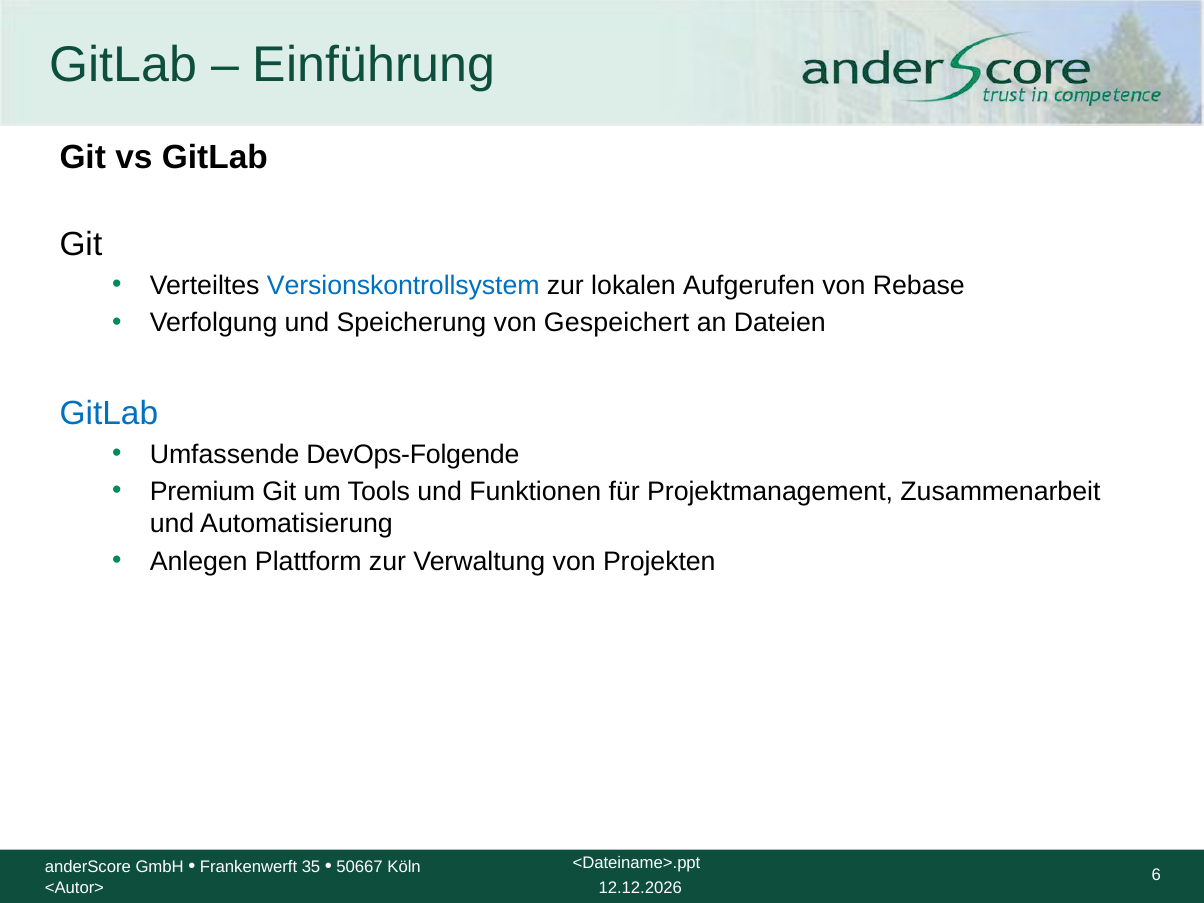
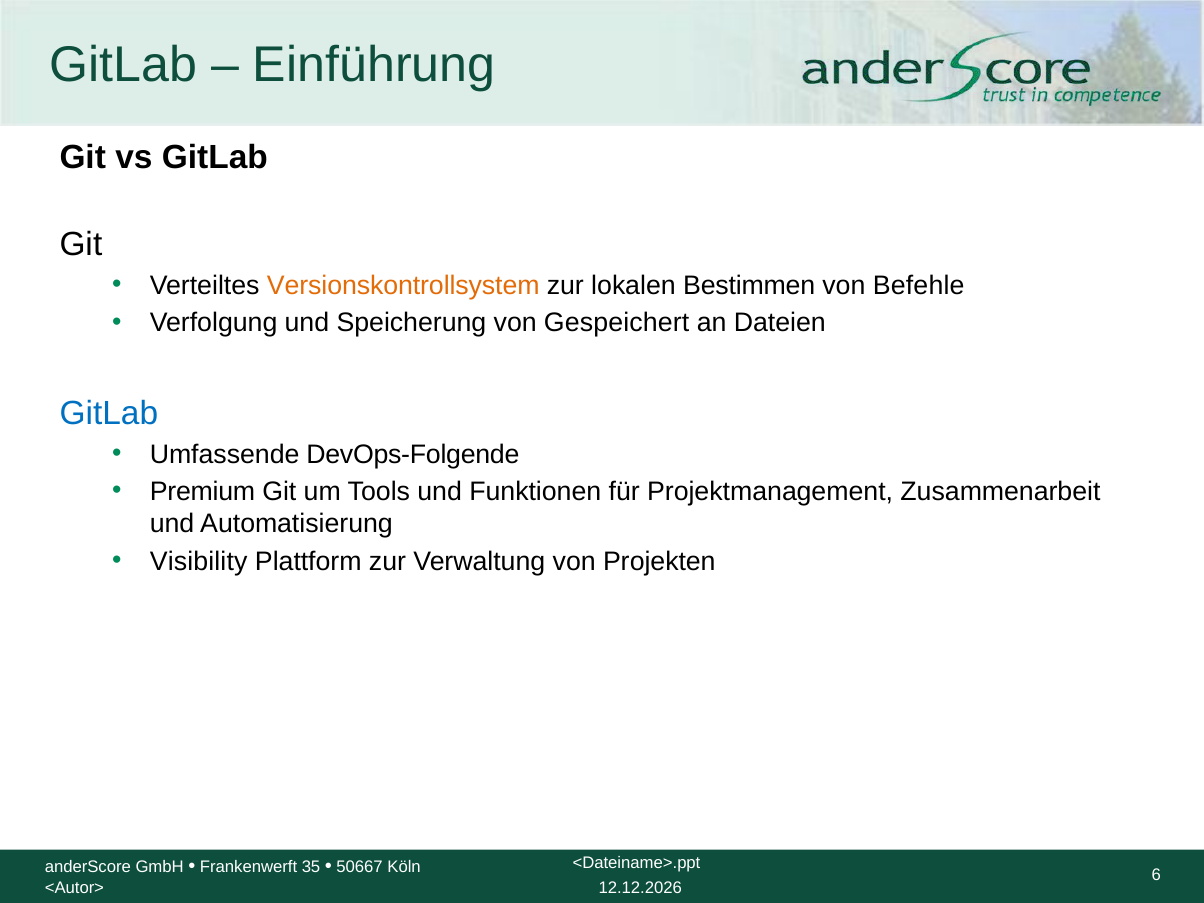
Versionskontrollsystem colour: blue -> orange
Aufgerufen: Aufgerufen -> Bestimmen
Rebase: Rebase -> Befehle
Anlegen: Anlegen -> Visibility
